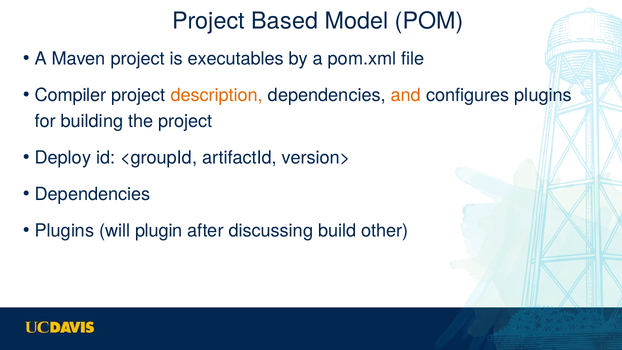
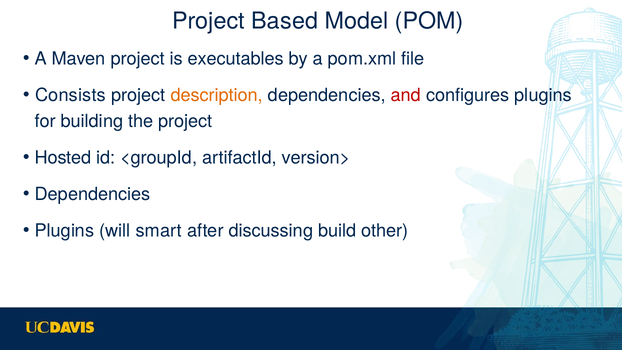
Compiler: Compiler -> Consists
and colour: orange -> red
Deploy: Deploy -> Hosted
plugin: plugin -> smart
